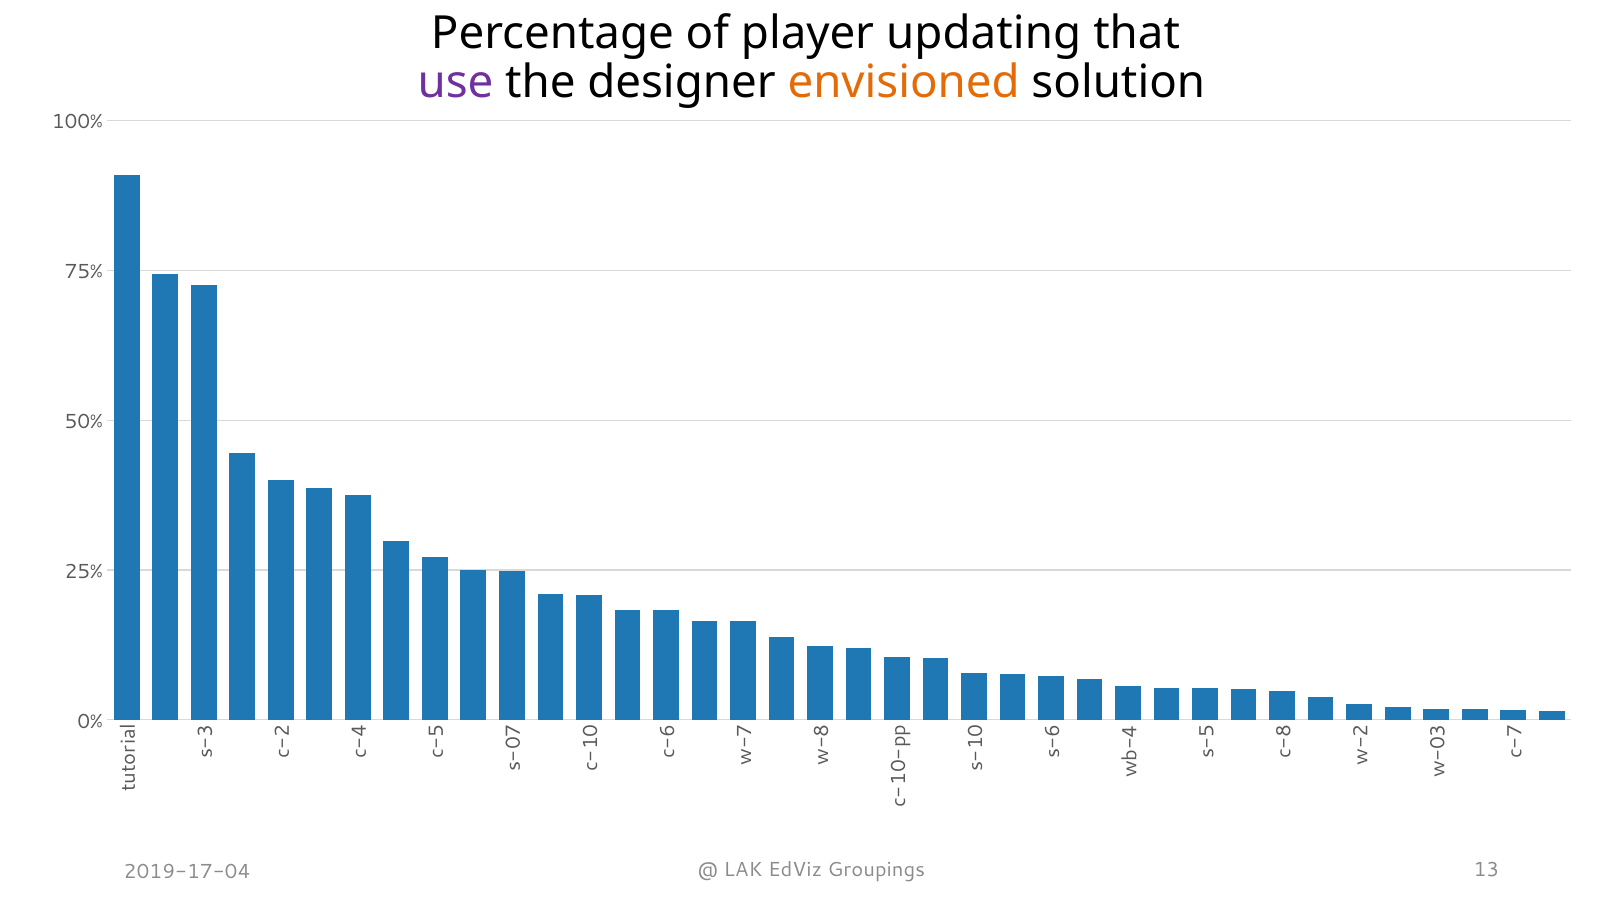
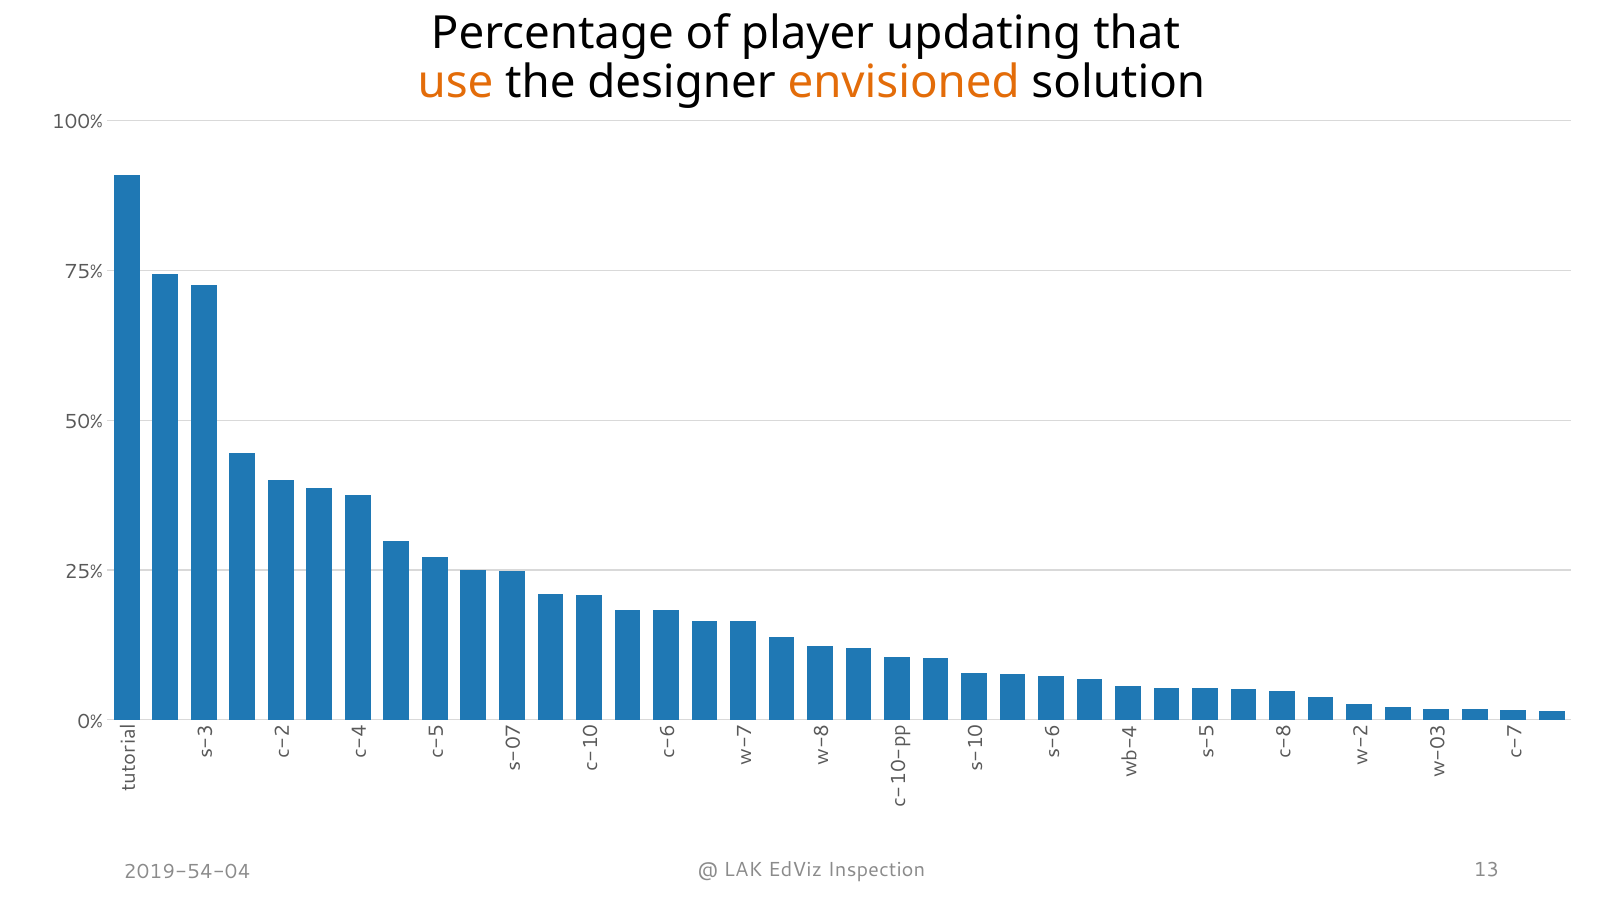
use colour: purple -> orange
Groupings: Groupings -> Inspection
2019-17-04: 2019-17-04 -> 2019-54-04
